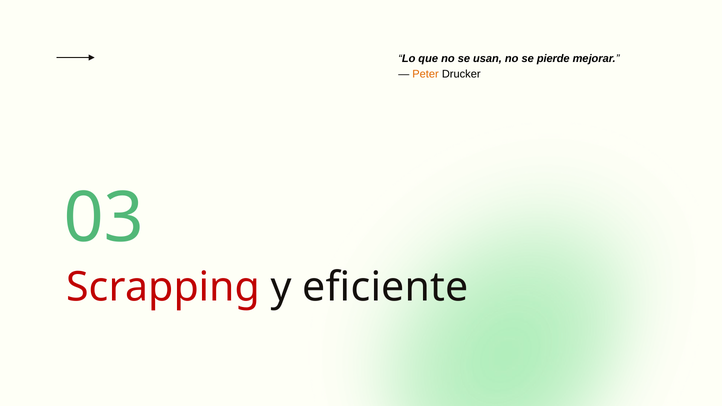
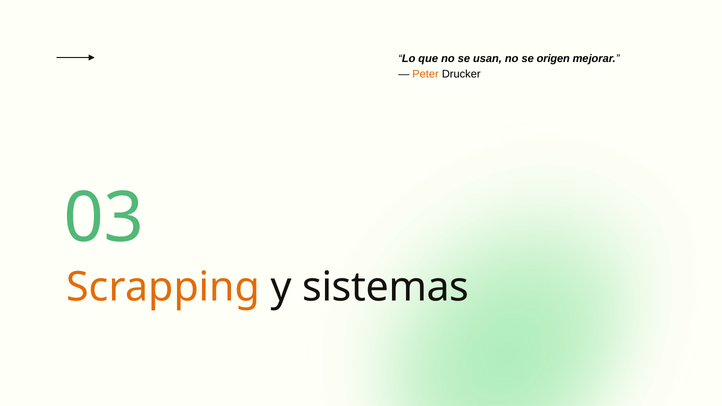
pierde: pierde -> origen
Scrapping colour: red -> orange
eficiente: eficiente -> sistemas
